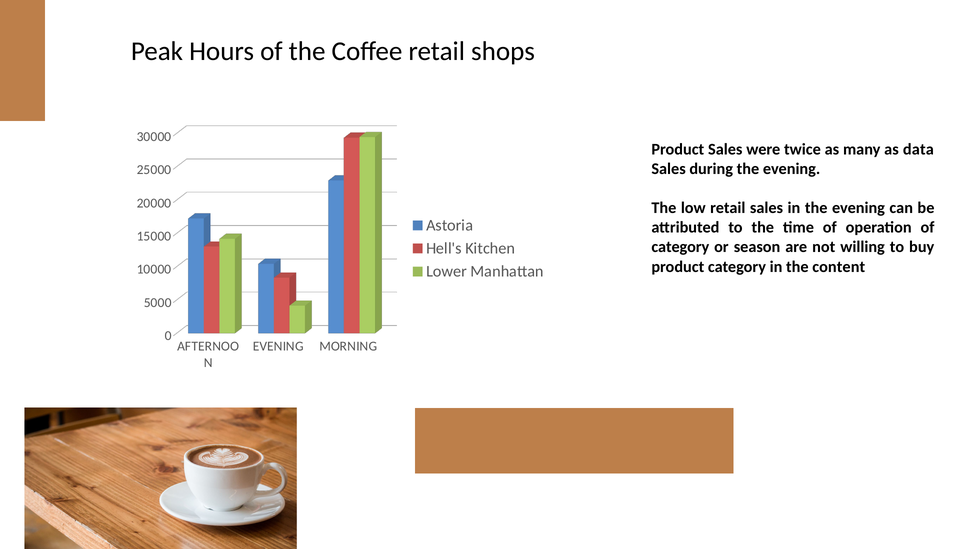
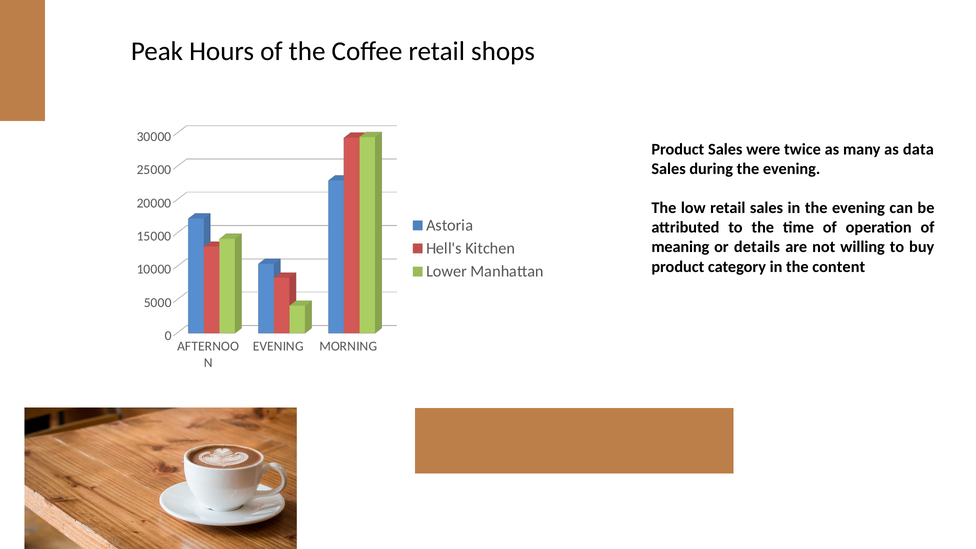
category at (680, 247): category -> meaning
season: season -> details
